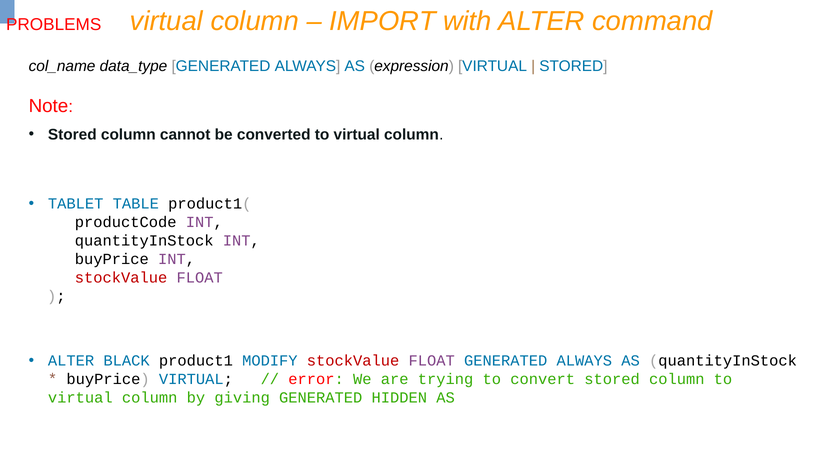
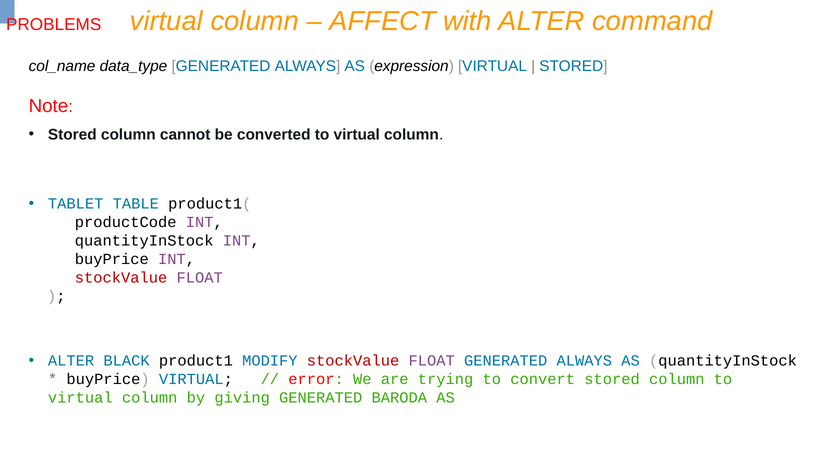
IMPORT: IMPORT -> AFFECT
HIDDEN: HIDDEN -> BARODA
